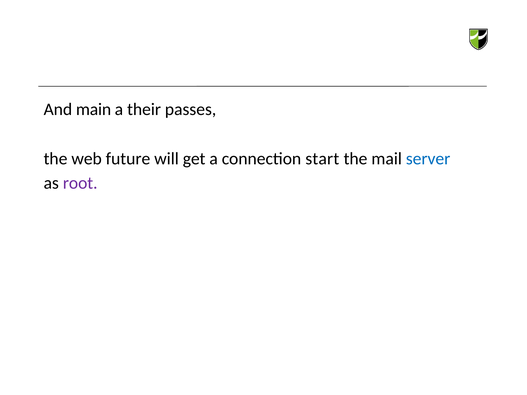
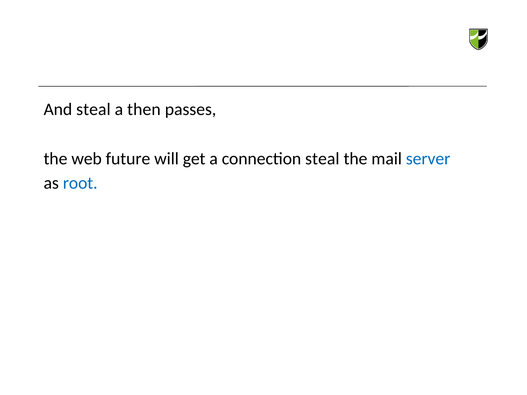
And main: main -> steal
their: their -> then
connection start: start -> steal
root colour: purple -> blue
